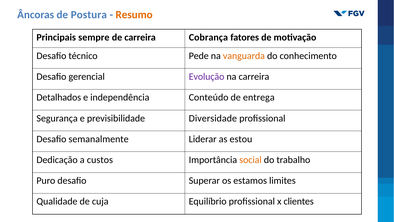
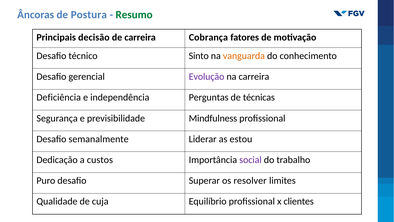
Resumo colour: orange -> green
sempre: sempre -> decisão
Pede: Pede -> Sinto
Detalhados: Detalhados -> Deficiência
Conteúdo: Conteúdo -> Perguntas
entrega: entrega -> técnicas
Diversidade: Diversidade -> Mindfulness
social colour: orange -> purple
estamos: estamos -> resolver
